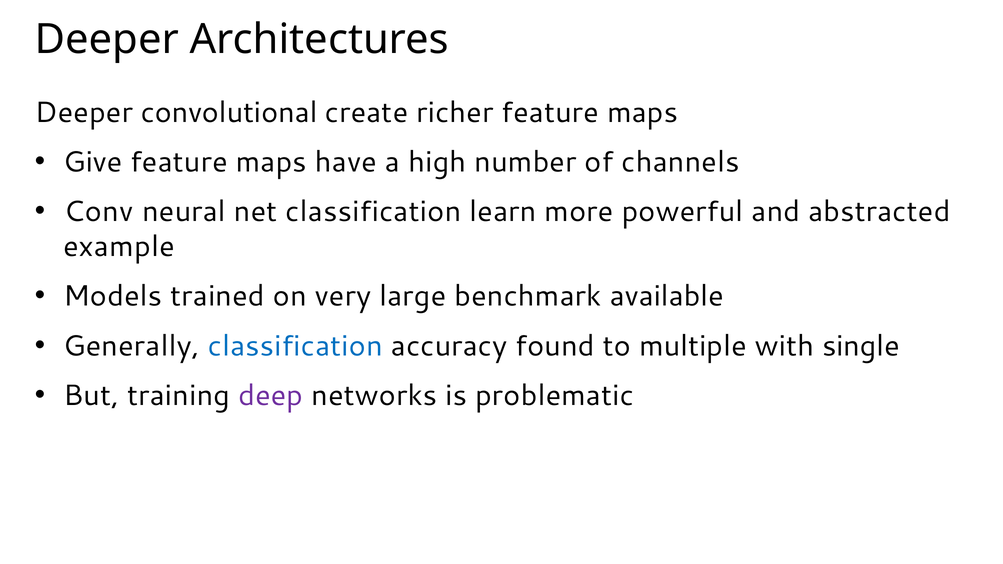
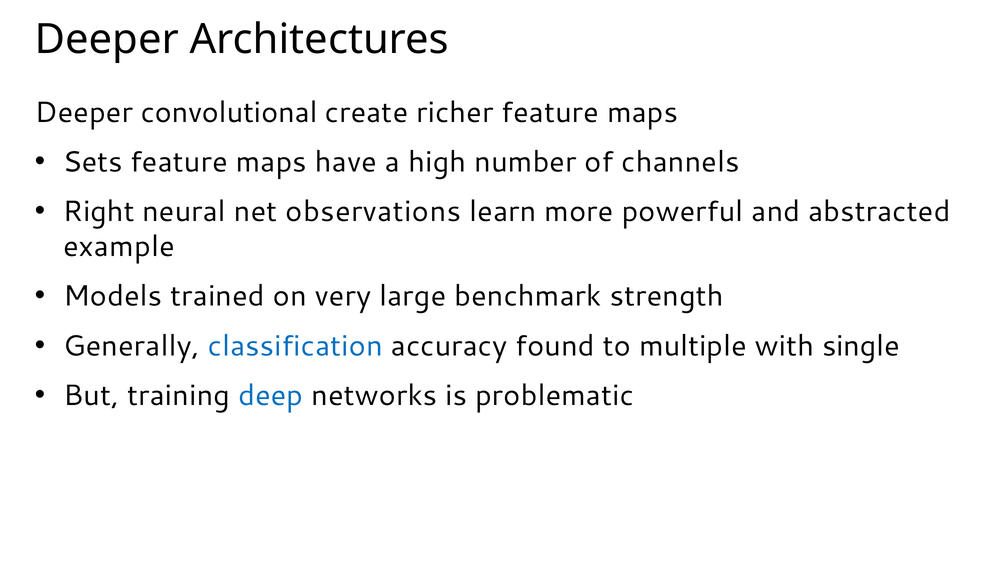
Give: Give -> Sets
Conv: Conv -> Right
net classification: classification -> observations
available: available -> strength
deep colour: purple -> blue
